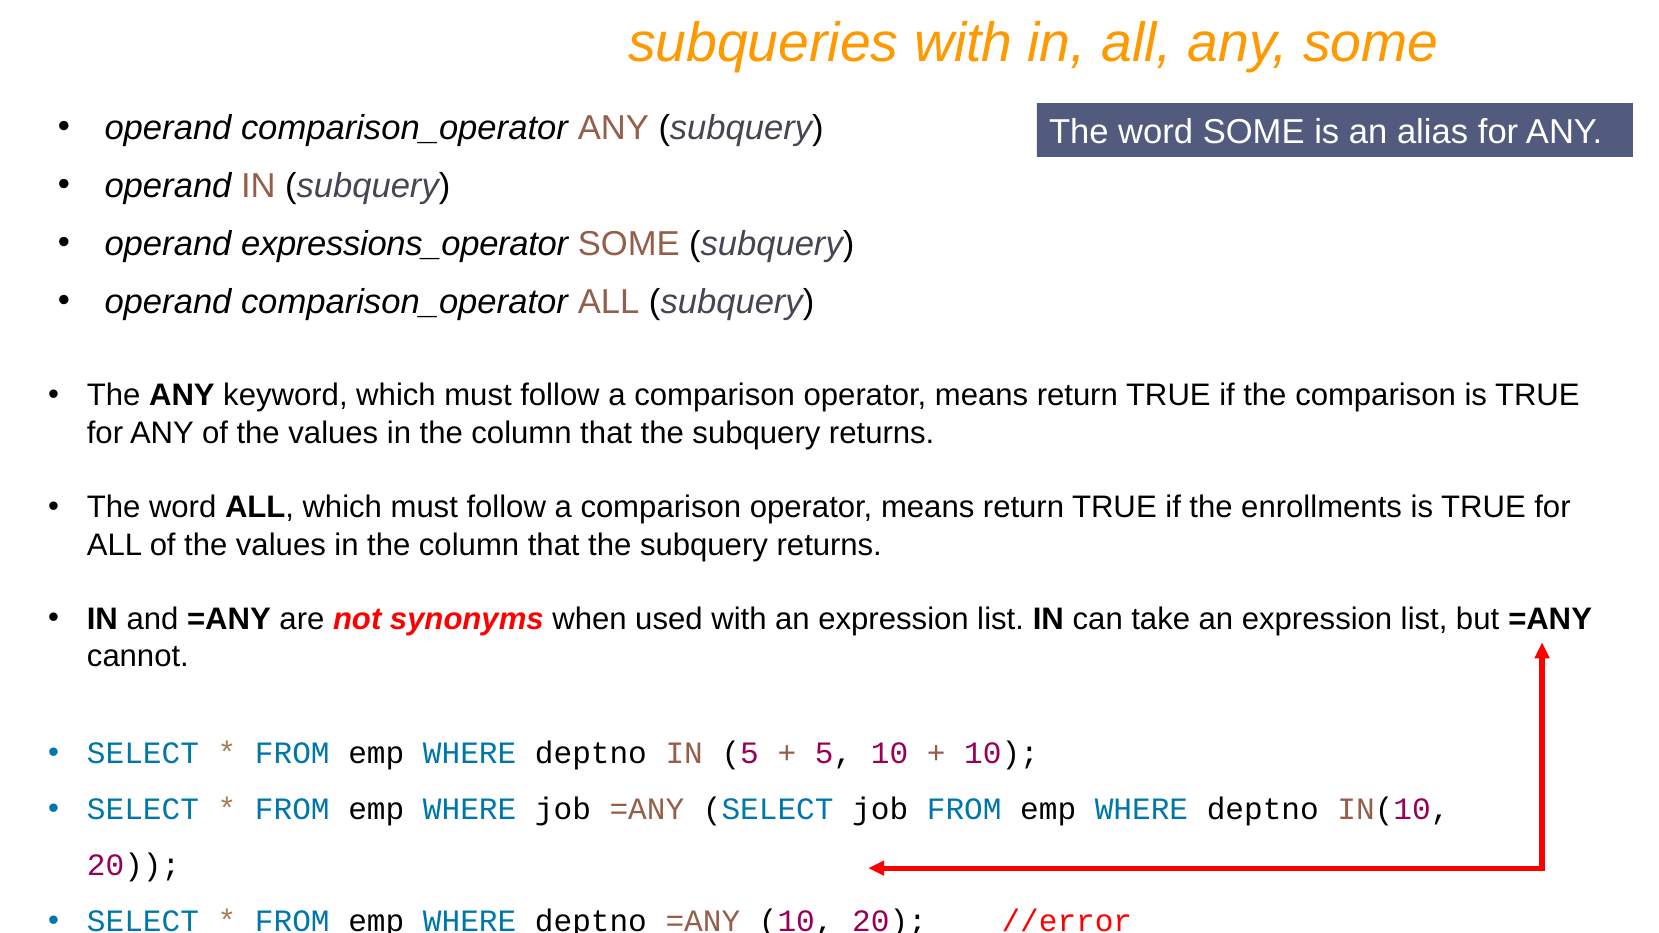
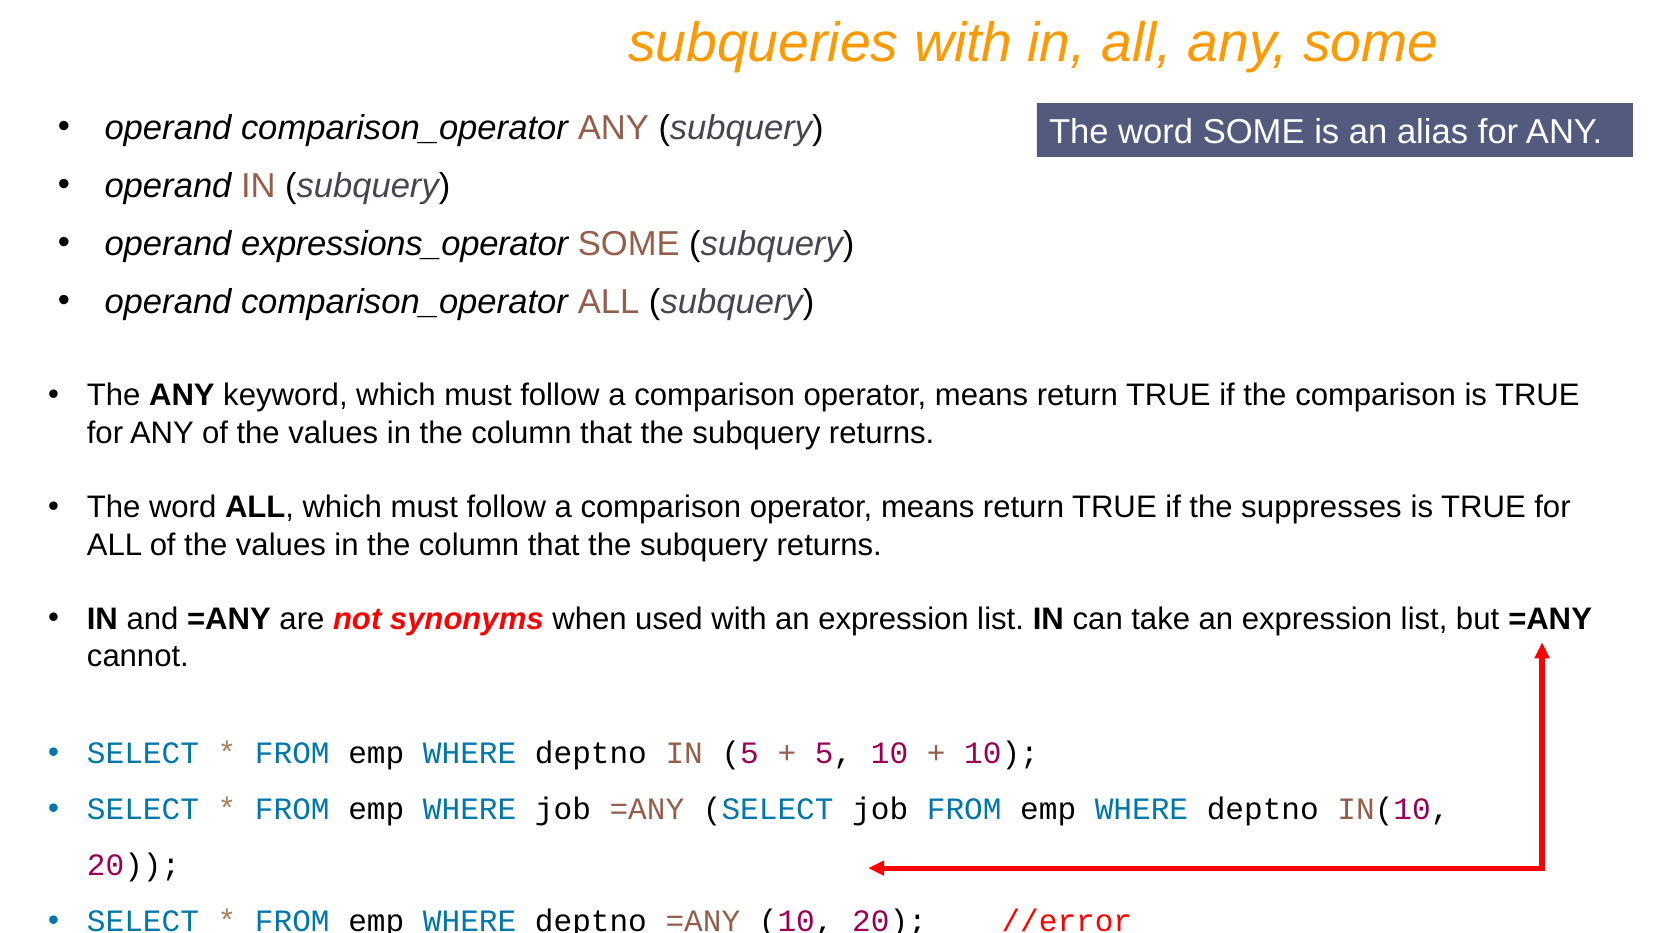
enrollments: enrollments -> suppresses
